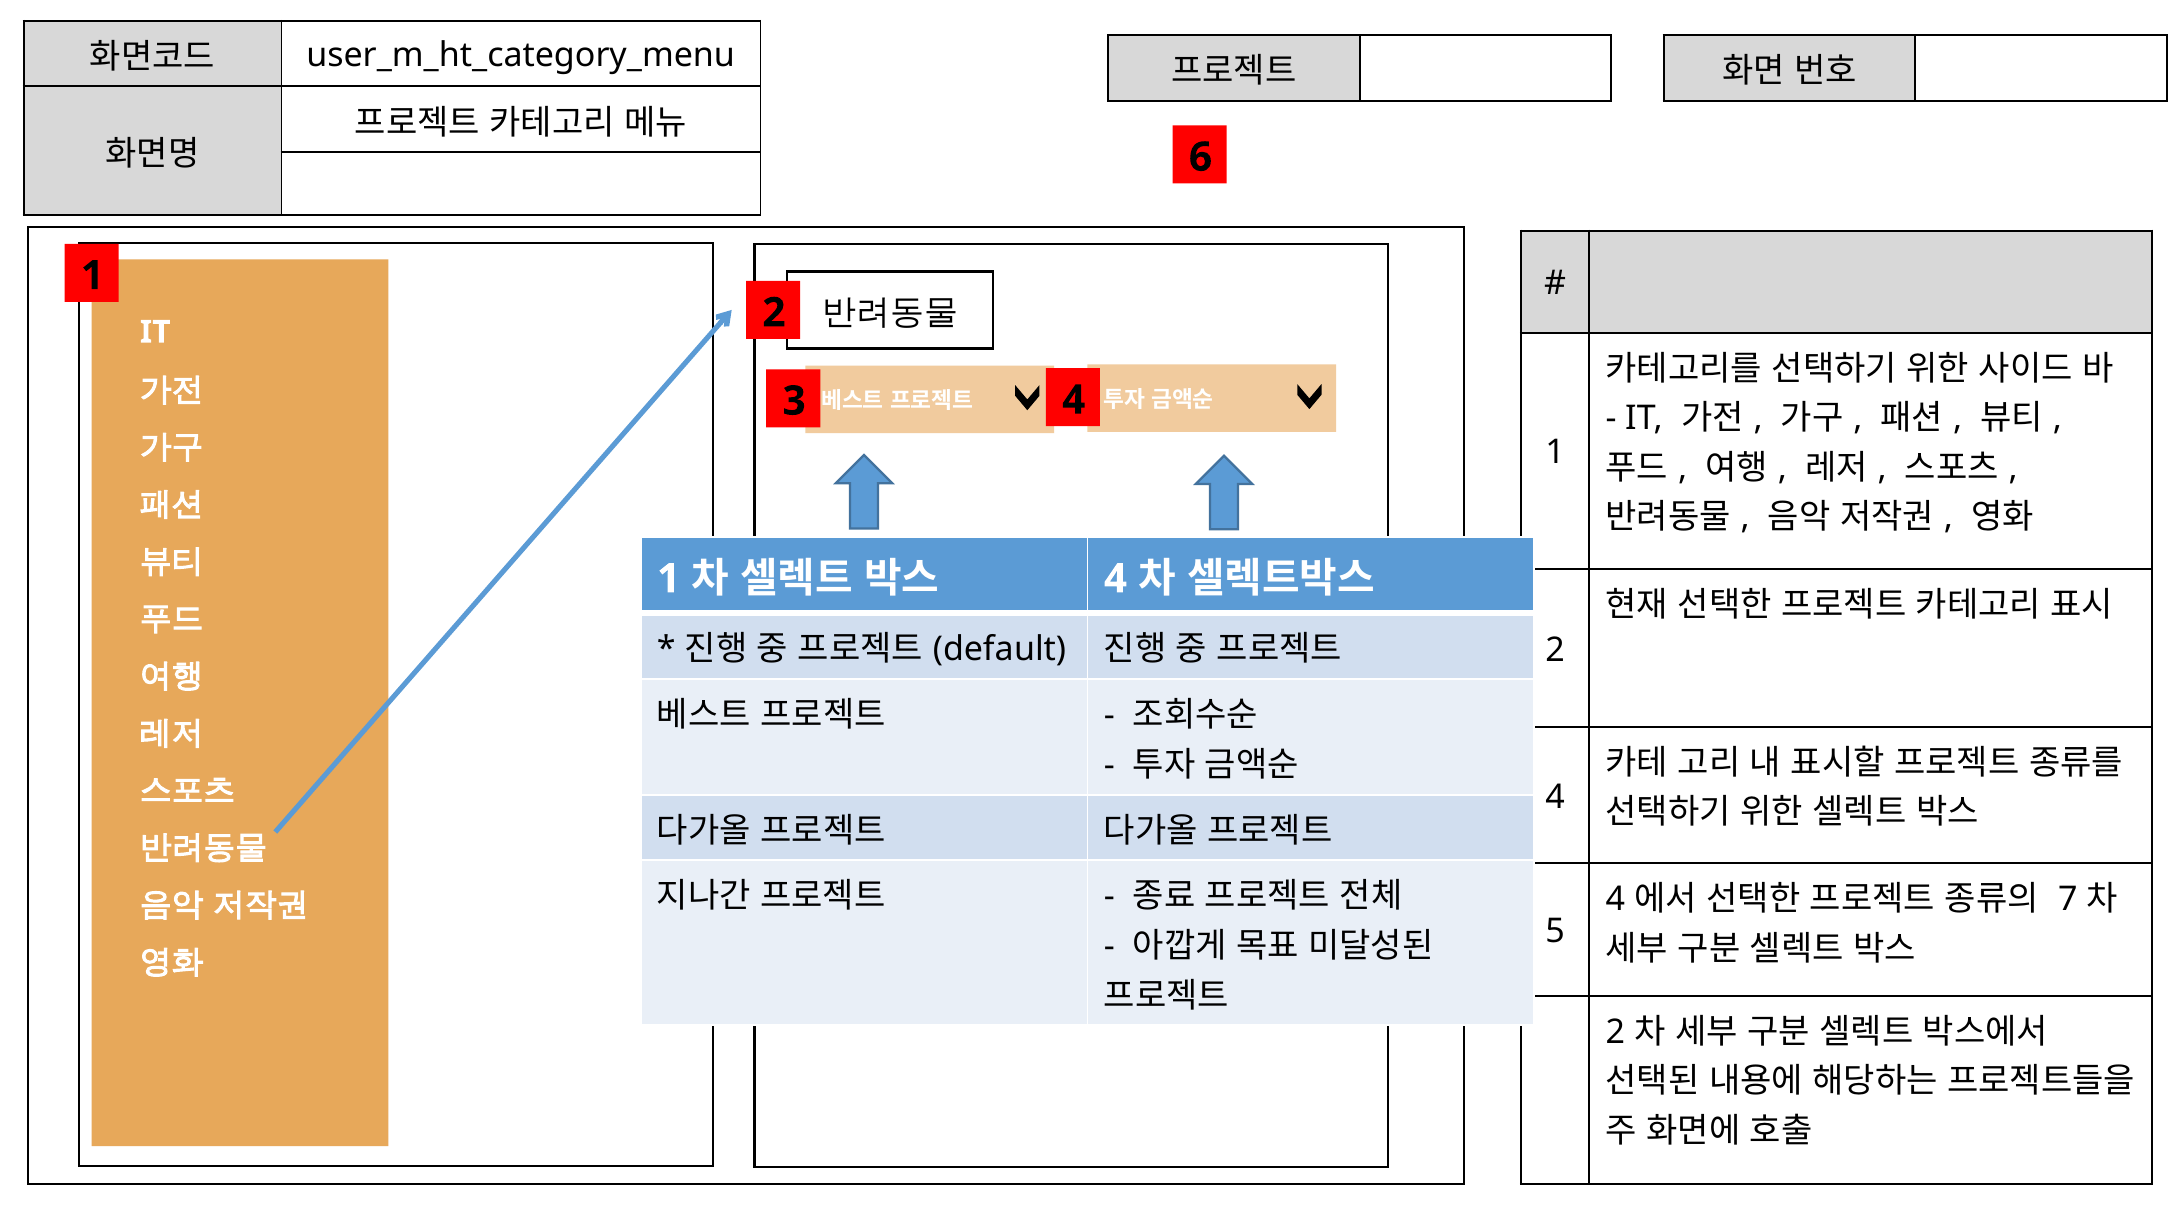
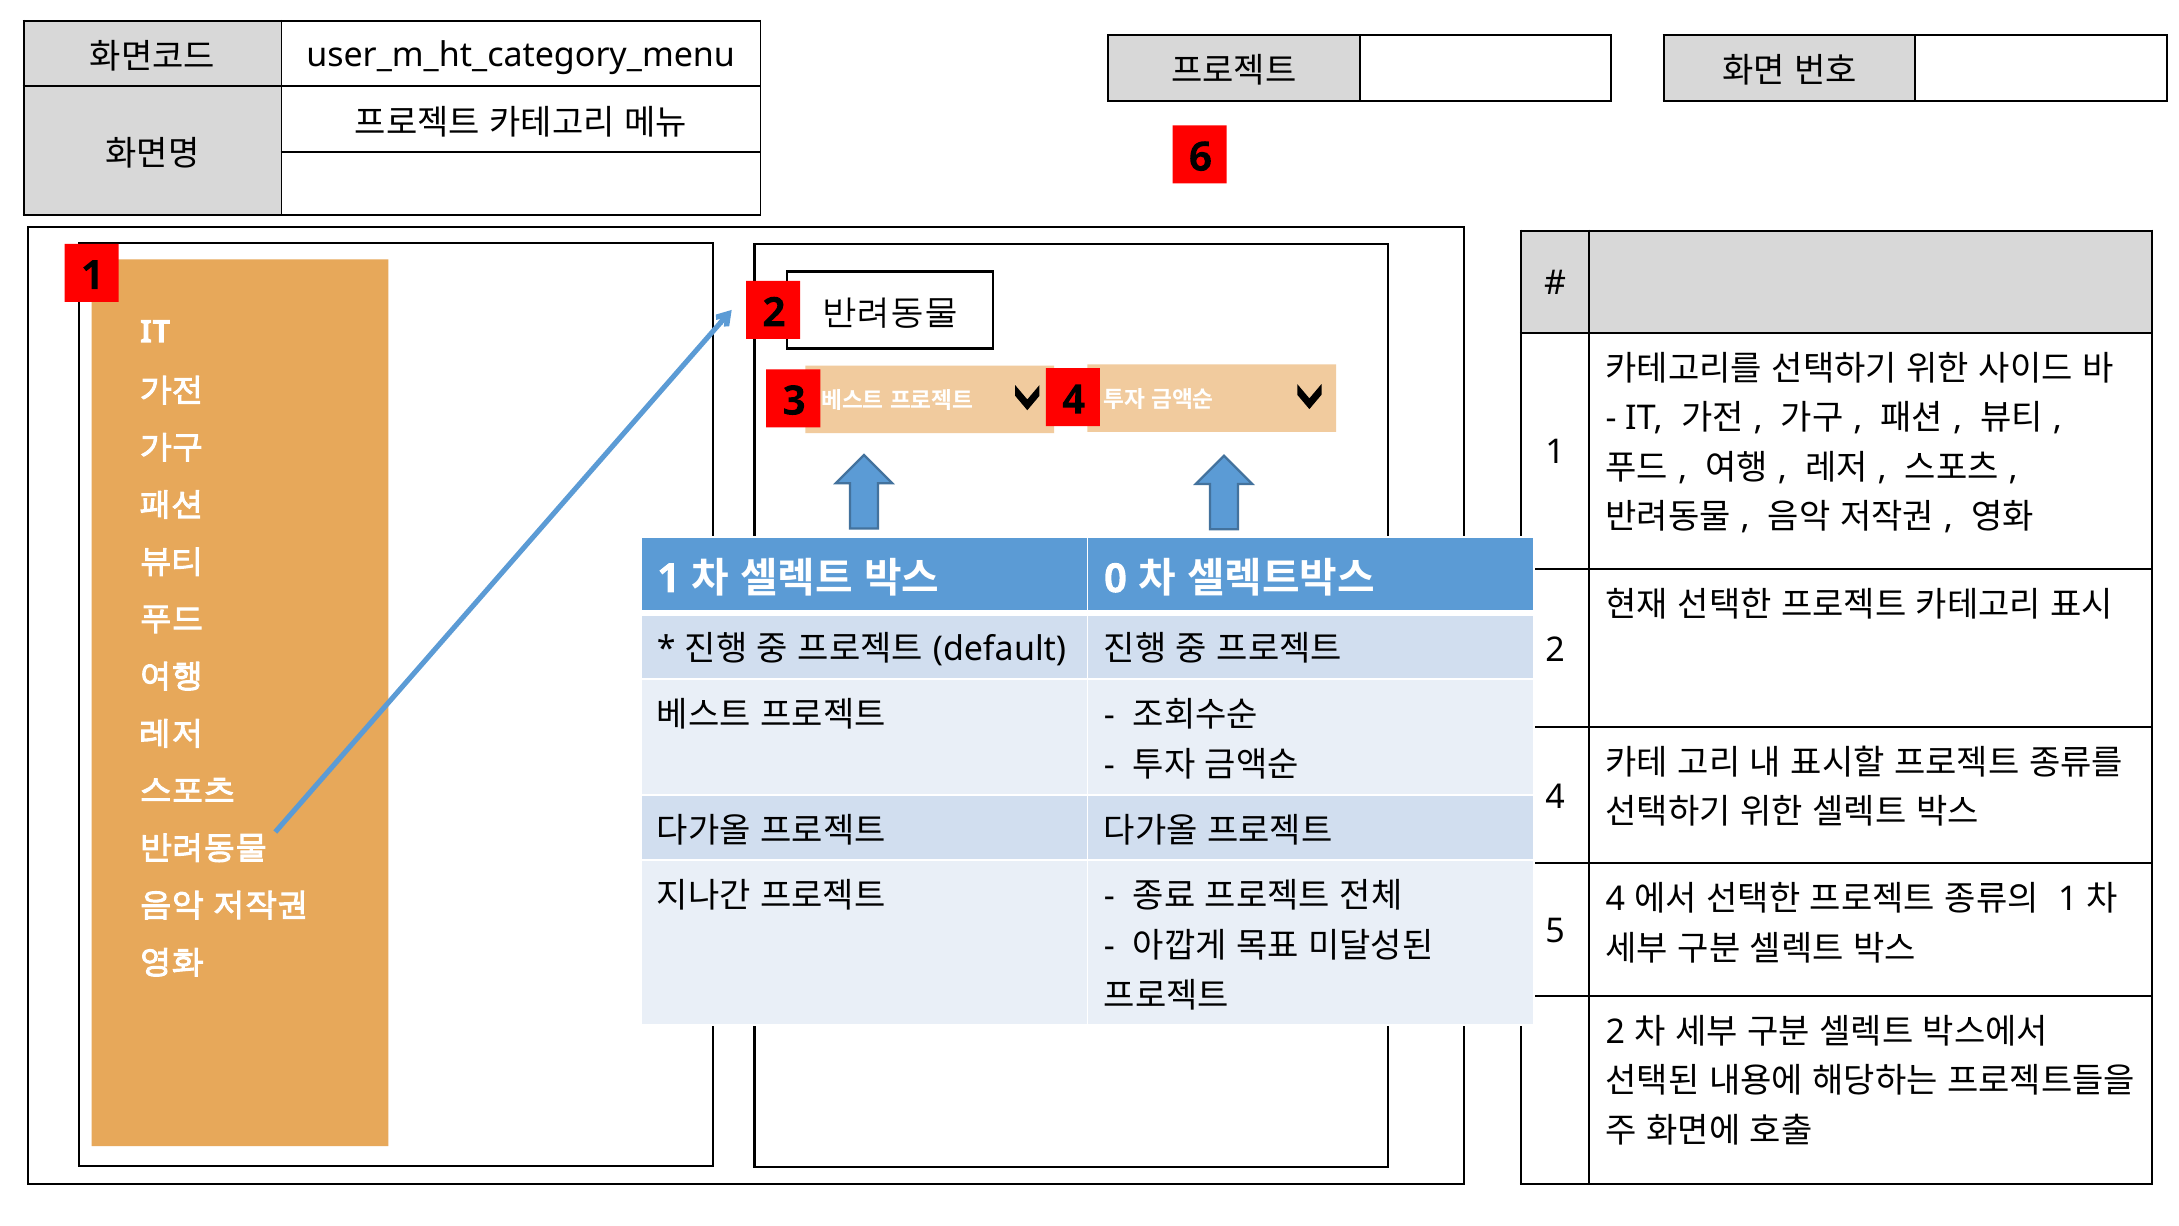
4 at (1116, 579): 4 -> 0
7 at (2068, 899): 7 -> 1
